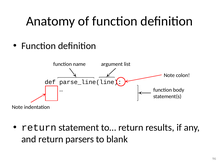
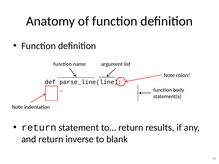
parsers: parsers -> inverse
